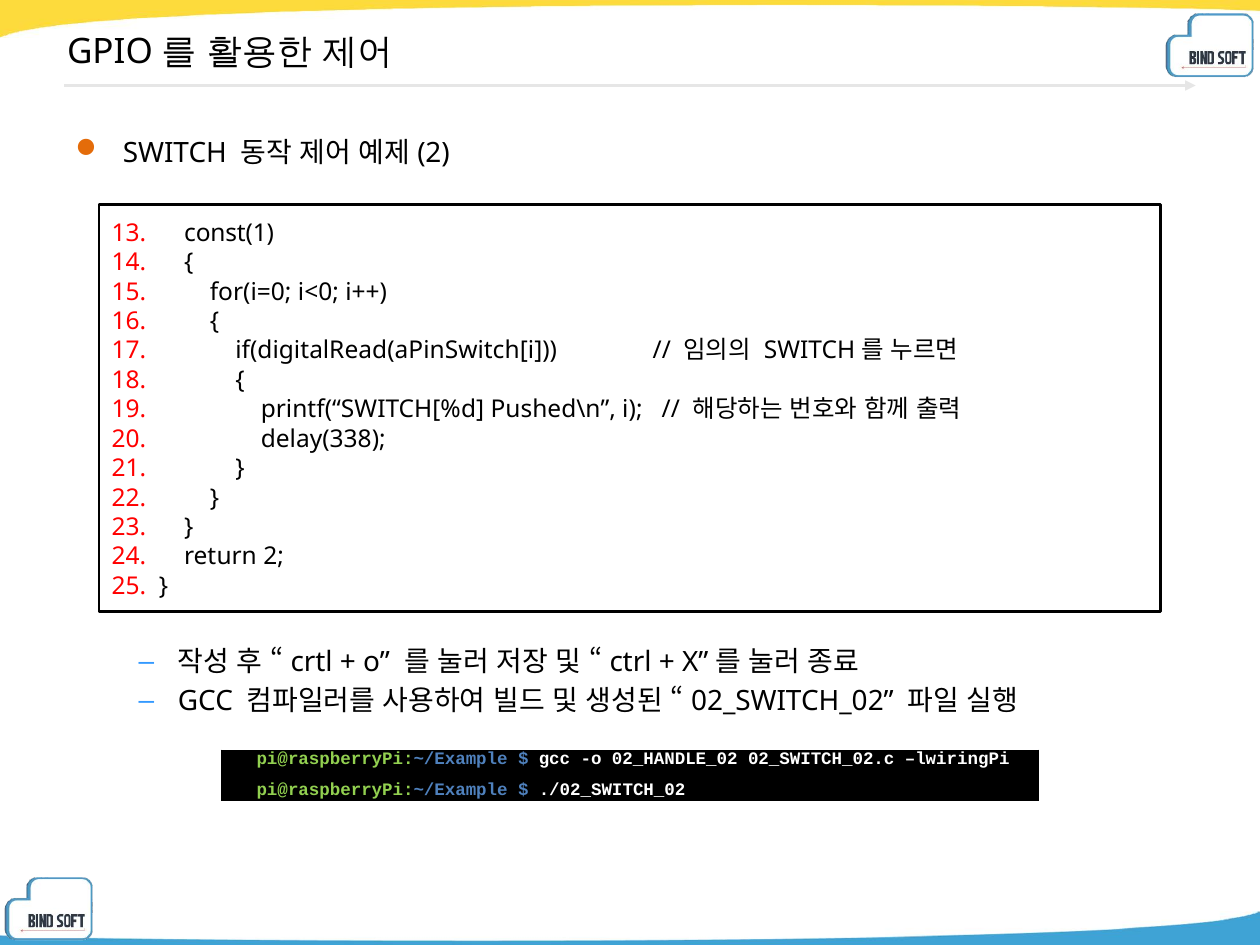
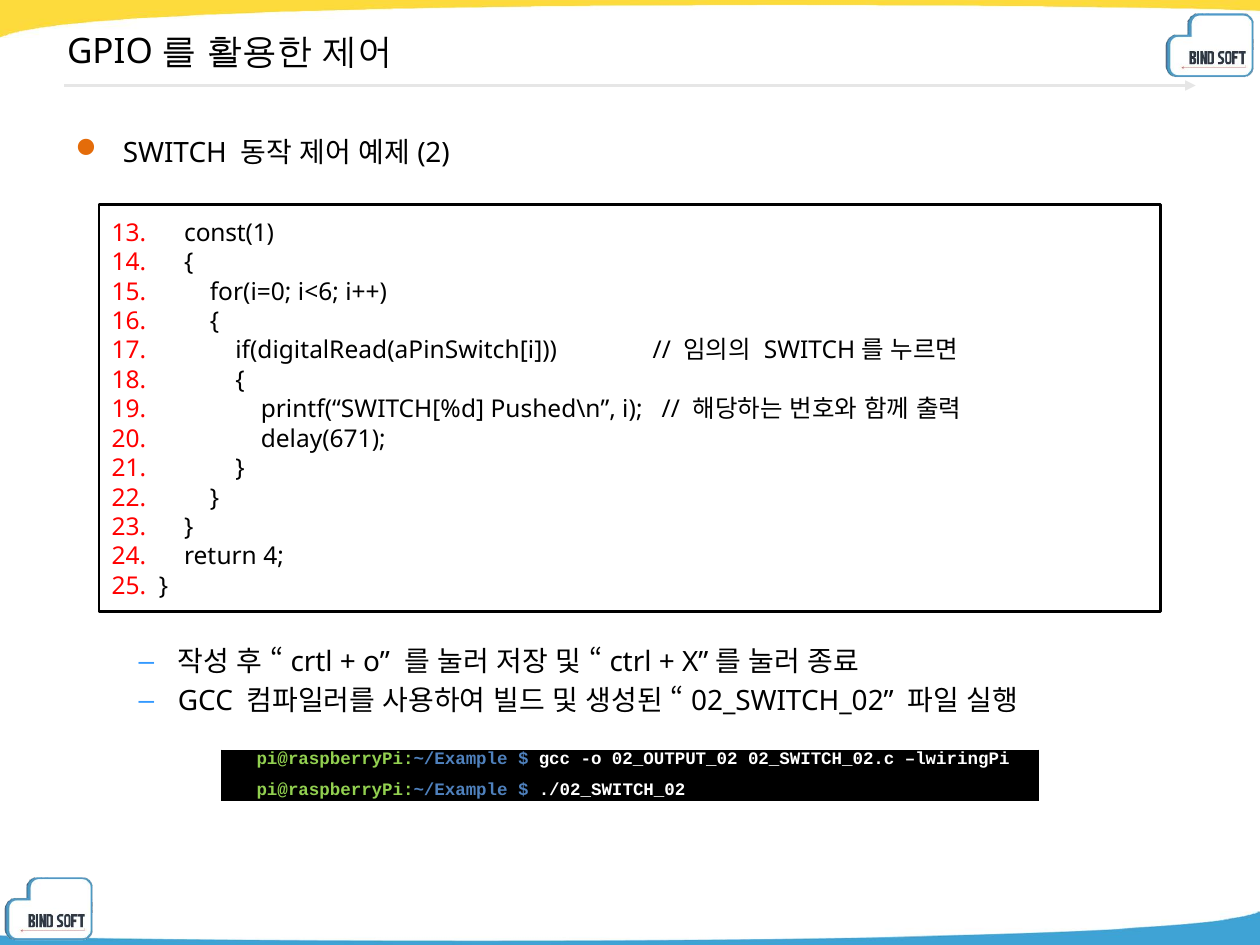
i<0: i<0 -> i<6
delay(338: delay(338 -> delay(671
2: 2 -> 4
02_HANDLE_02: 02_HANDLE_02 -> 02_OUTPUT_02
